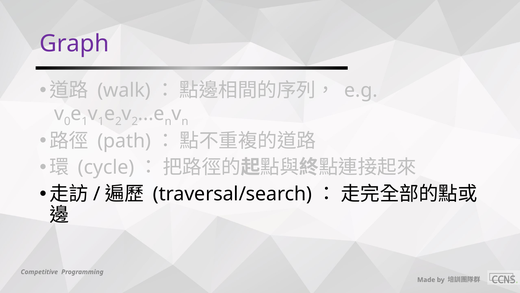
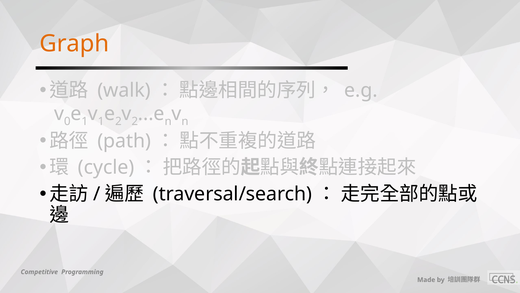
Graph colour: purple -> orange
